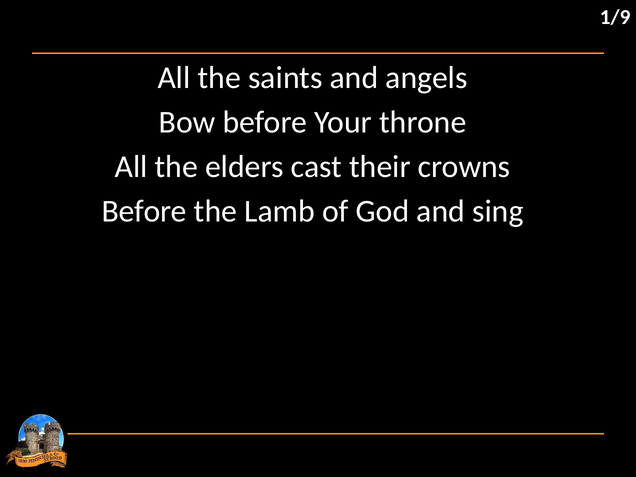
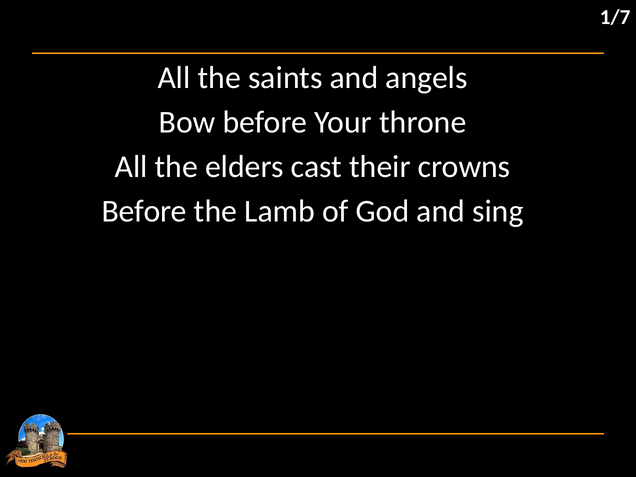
1/9: 1/9 -> 1/7
